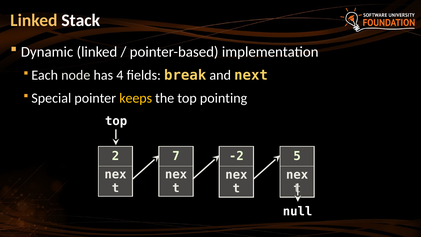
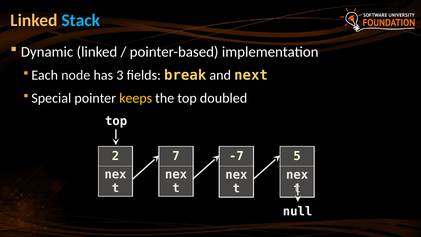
Stack colour: white -> light blue
4: 4 -> 3
pointing: pointing -> doubled
-2: -2 -> -7
